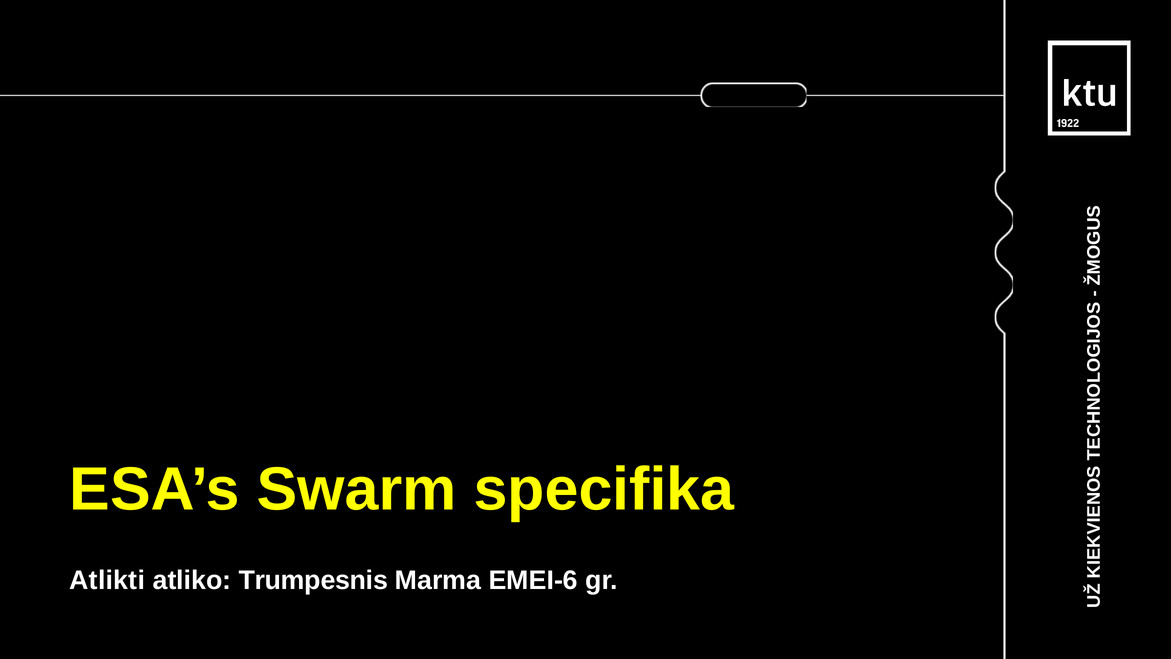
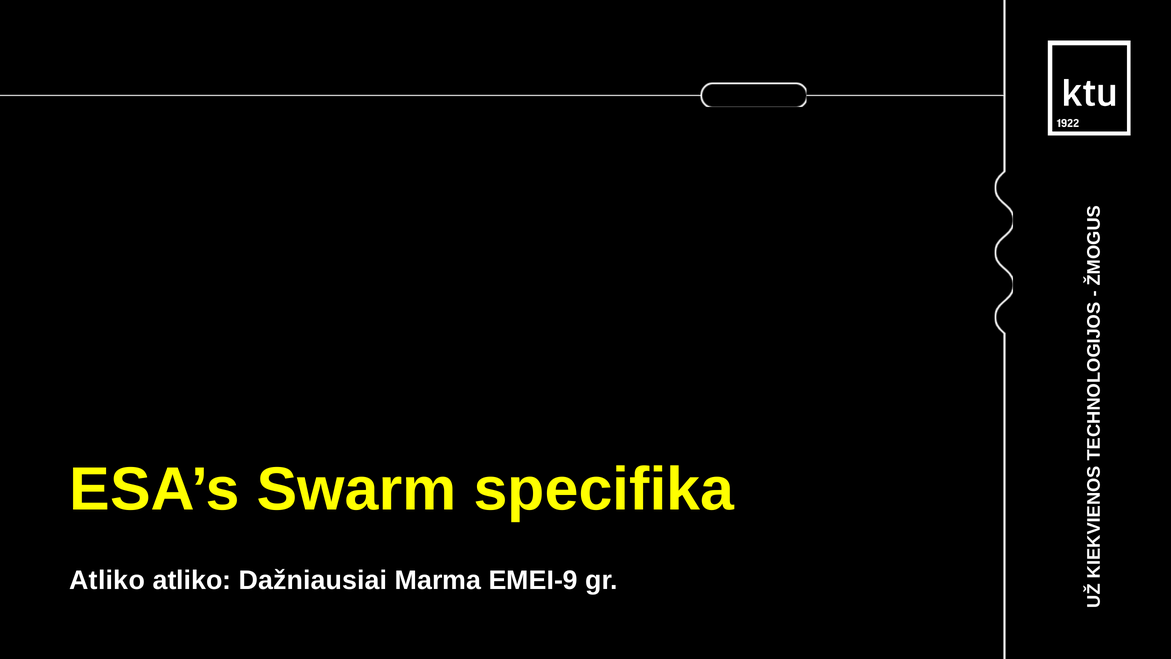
Atlikti at (107, 580): Atlikti -> Atliko
Trumpesnis: Trumpesnis -> Dažniausiai
EMEI-6: EMEI-6 -> EMEI-9
